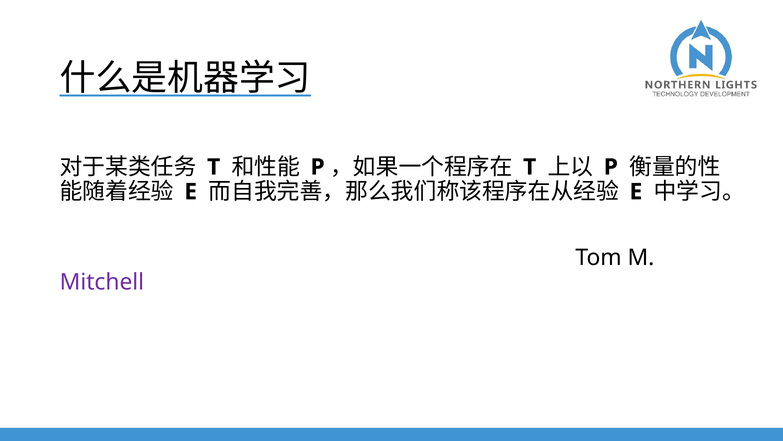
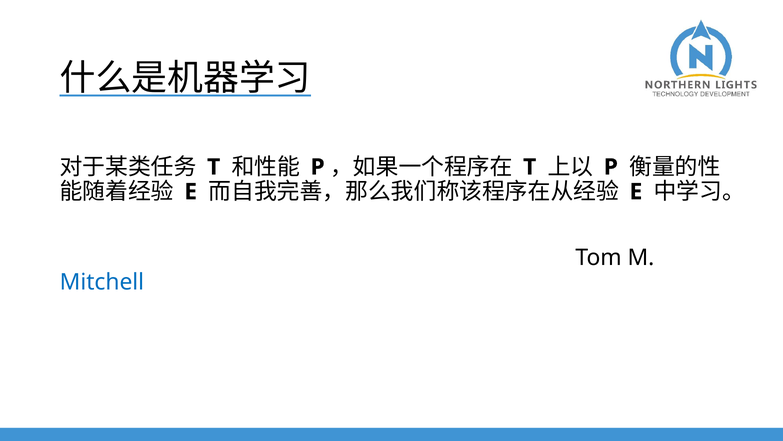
Mitchell colour: purple -> blue
